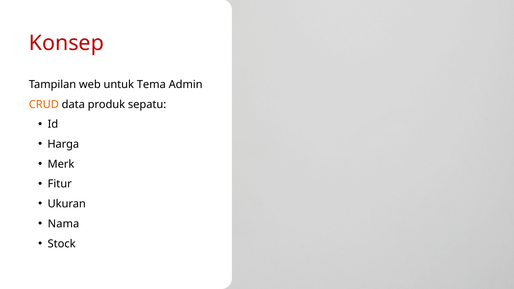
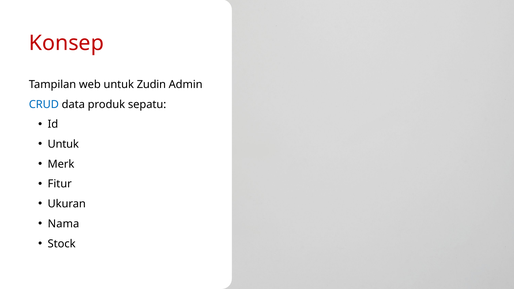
Tema: Tema -> Zudin
CRUD colour: orange -> blue
Harga at (63, 144): Harga -> Untuk
